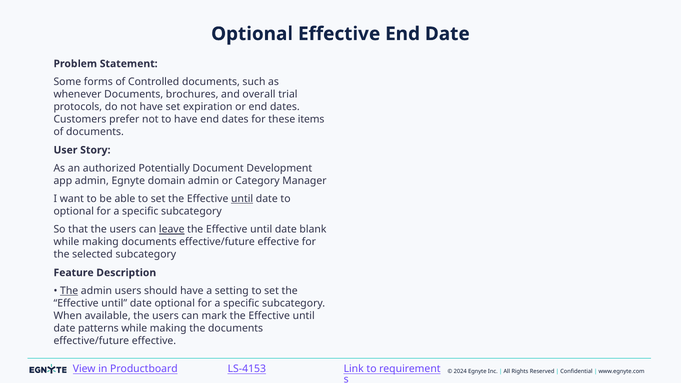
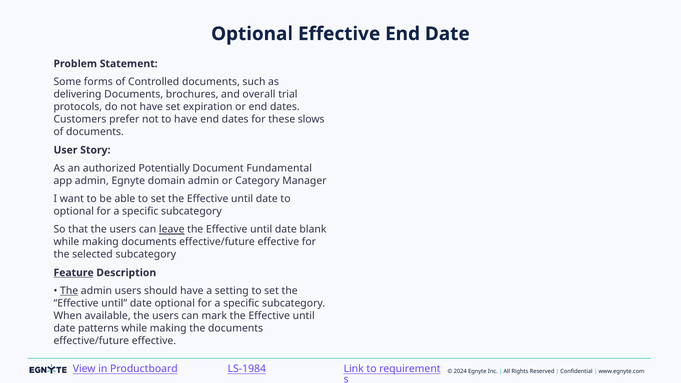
whenever: whenever -> delivering
items: items -> slows
Development: Development -> Fundamental
until at (242, 199) underline: present -> none
Feature underline: none -> present
LS-4153: LS-4153 -> LS-1984
